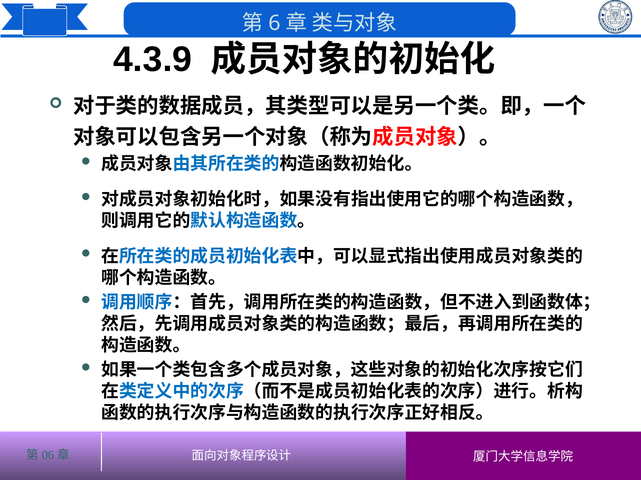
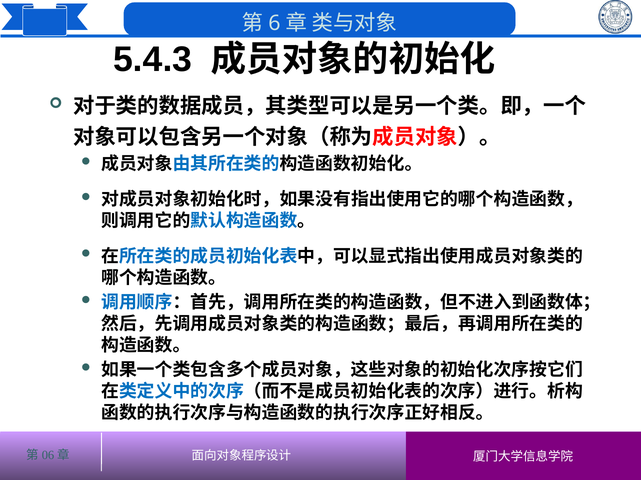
4.3.9: 4.3.9 -> 5.4.3
